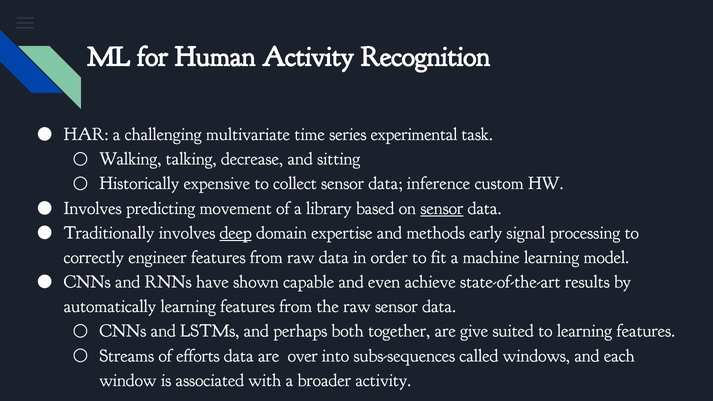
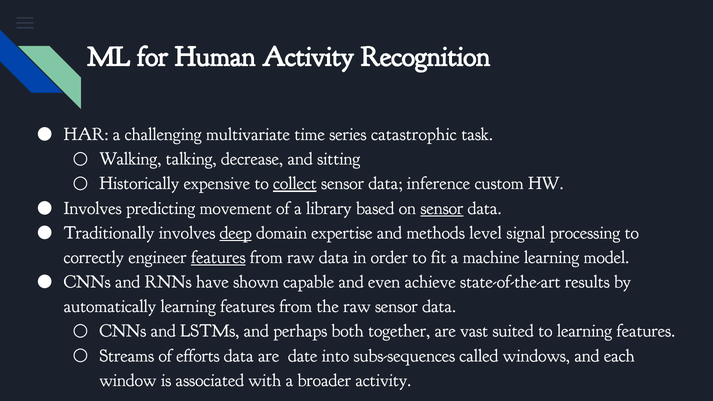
experimental: experimental -> catastrophic
collect underline: none -> present
early: early -> level
features at (218, 257) underline: none -> present
give: give -> vast
over: over -> date
